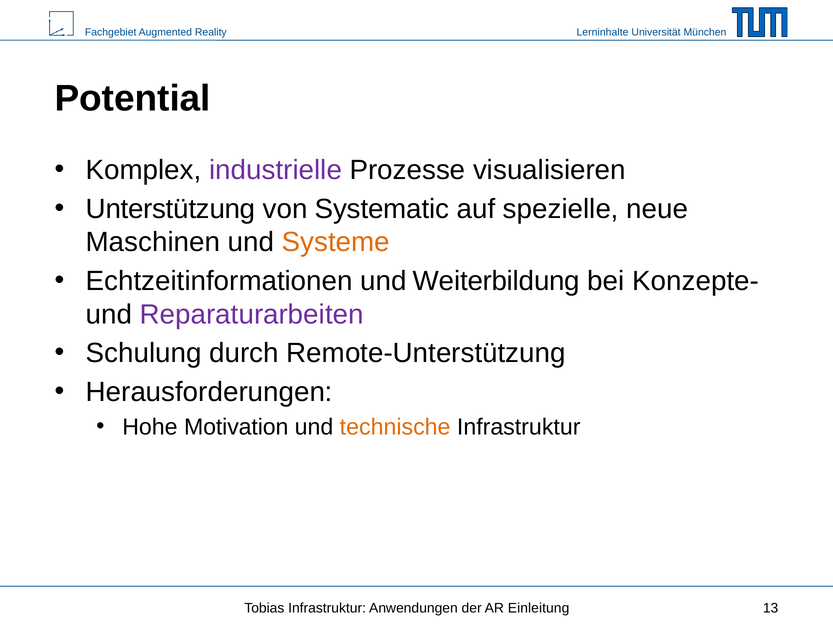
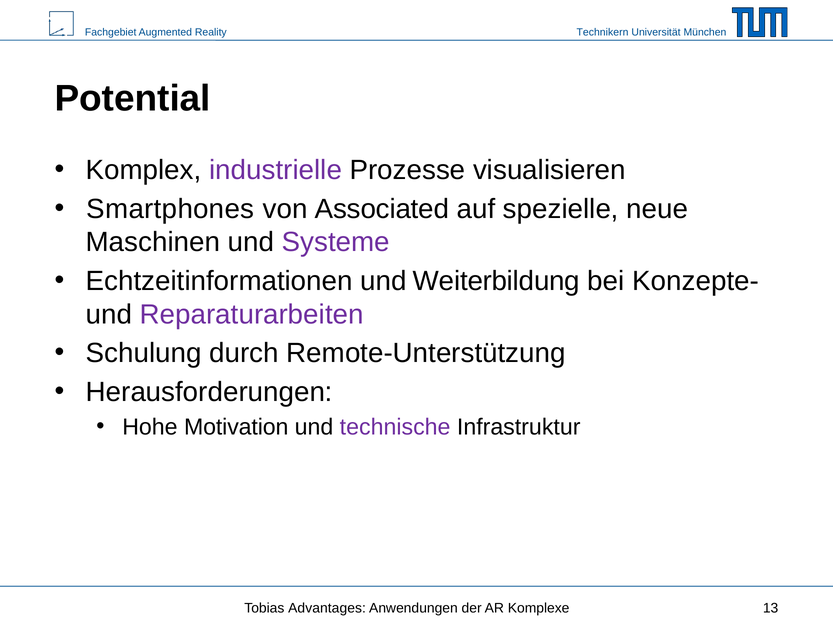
Lerninhalte: Lerninhalte -> Technikern
Unterstützung: Unterstützung -> Smartphones
Systematic: Systematic -> Associated
Systeme colour: orange -> purple
technische colour: orange -> purple
Tobias Infrastruktur: Infrastruktur -> Advantages
Einleitung: Einleitung -> Komplexe
